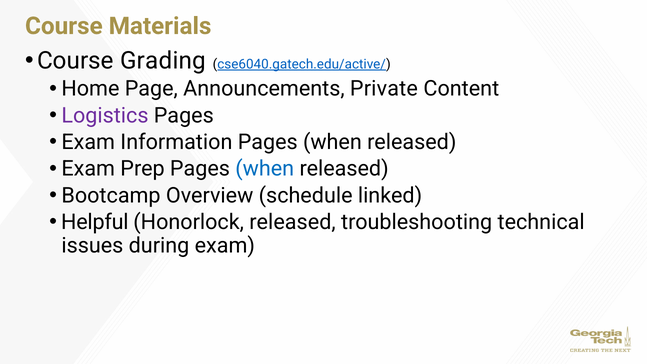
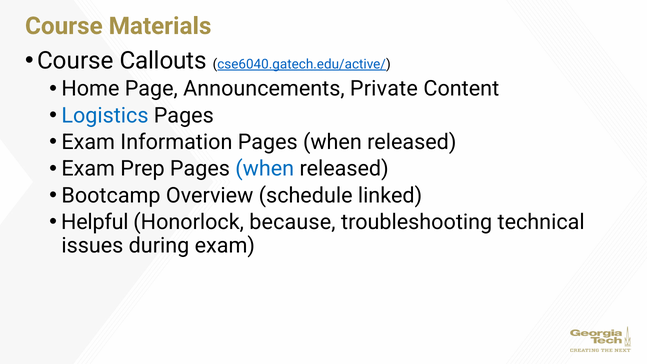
Grading: Grading -> Callouts
Logistics colour: purple -> blue
Honorlock released: released -> because
